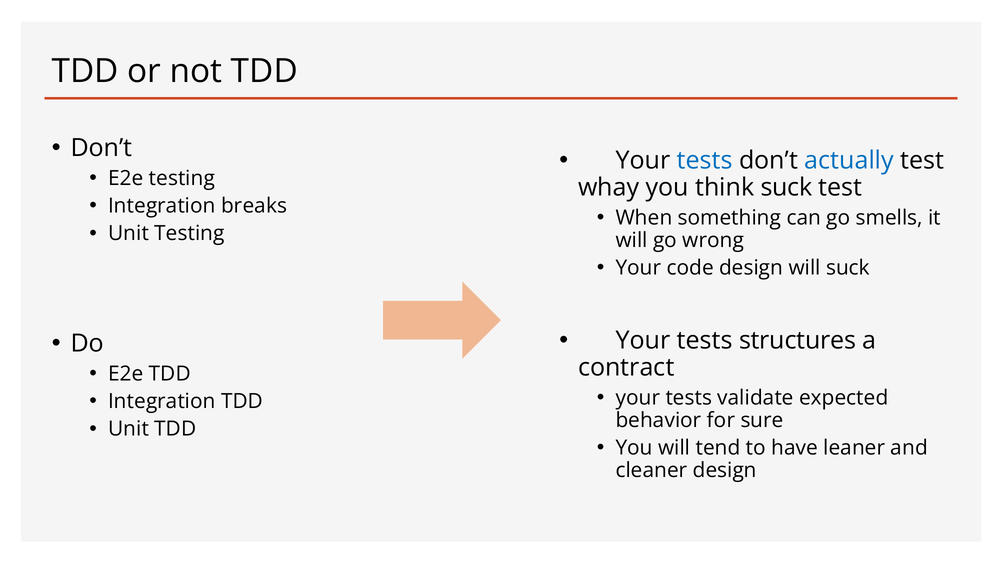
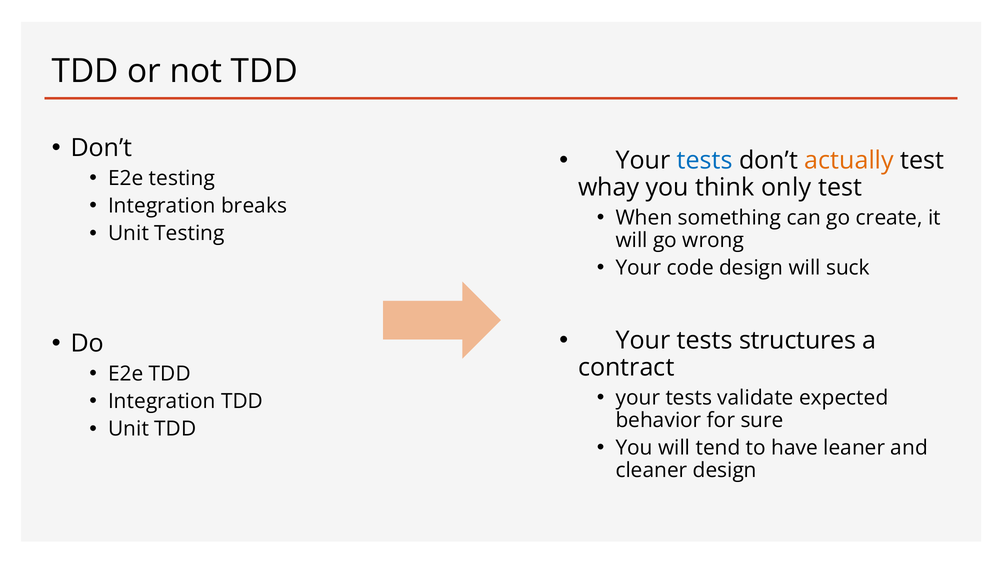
actually colour: blue -> orange
think suck: suck -> only
smells: smells -> create
